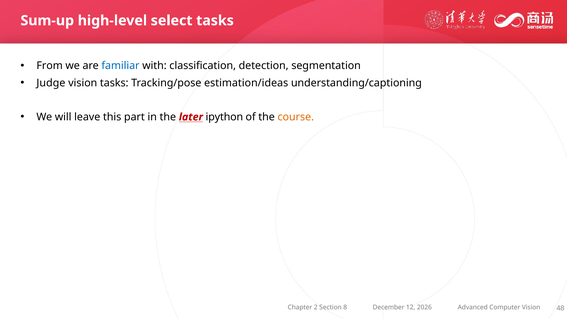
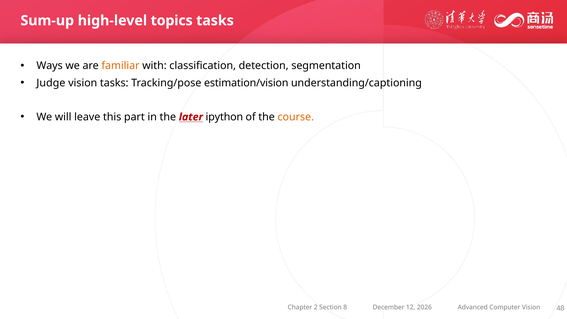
select: select -> topics
From: From -> Ways
familiar colour: blue -> orange
estimation/ideas: estimation/ideas -> estimation/vision
